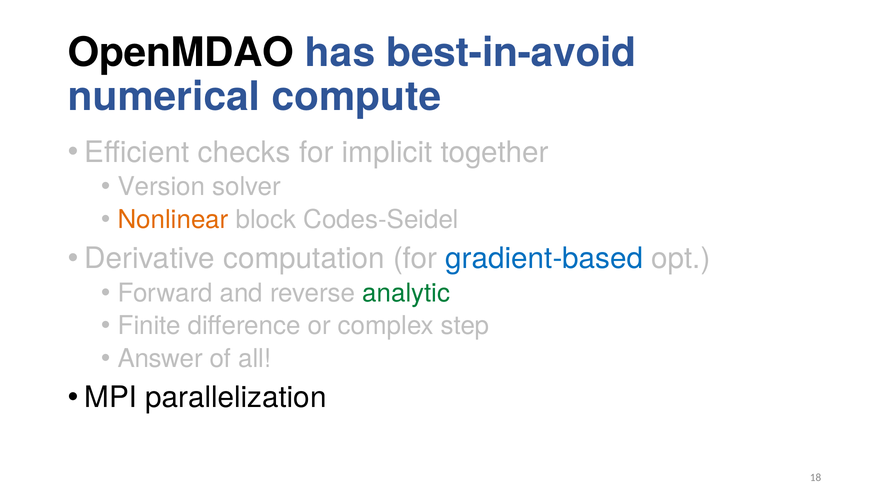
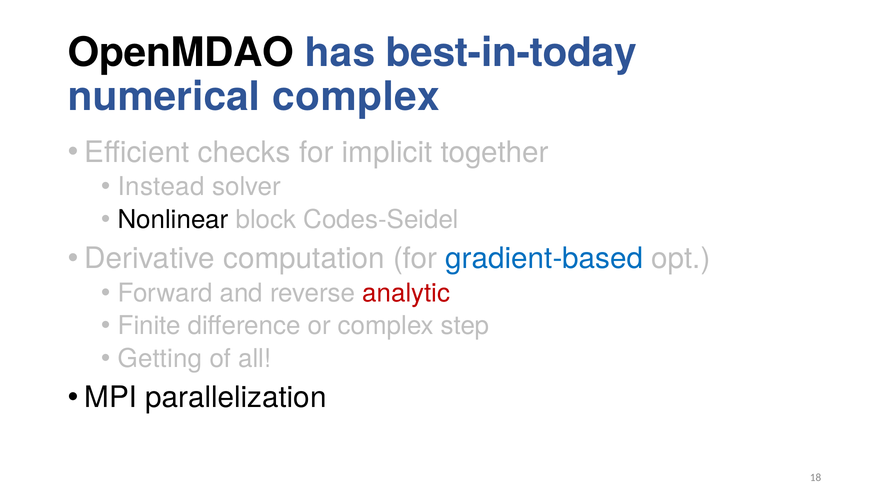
best-in-avoid: best-in-avoid -> best-in-today
numerical compute: compute -> complex
Version: Version -> Instead
Nonlinear colour: orange -> black
analytic colour: green -> red
Answer: Answer -> Getting
